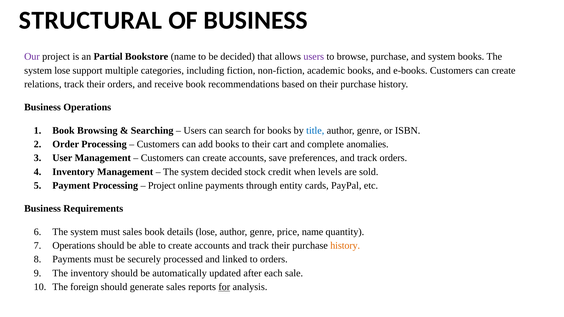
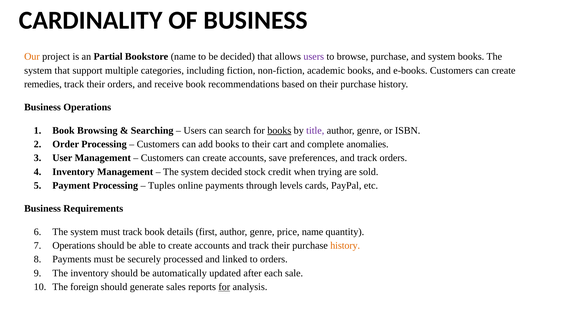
STRUCTURAL: STRUCTURAL -> CARDINALITY
Our colour: purple -> orange
system lose: lose -> that
relations: relations -> remedies
books at (279, 131) underline: none -> present
title colour: blue -> purple
levels: levels -> trying
Project at (162, 186): Project -> Tuples
entity: entity -> levels
must sales: sales -> track
details lose: lose -> first
